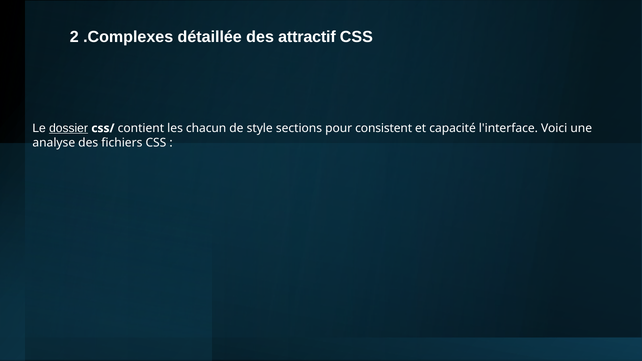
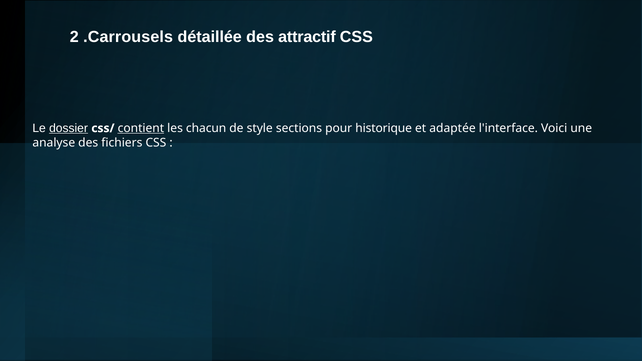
.Complexes: .Complexes -> .Carrousels
contient underline: none -> present
consistent: consistent -> historique
capacité: capacité -> adaptée
